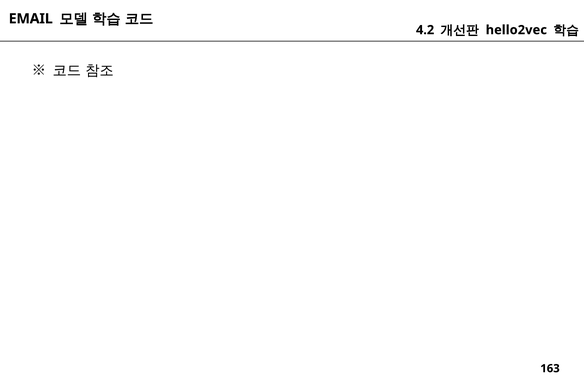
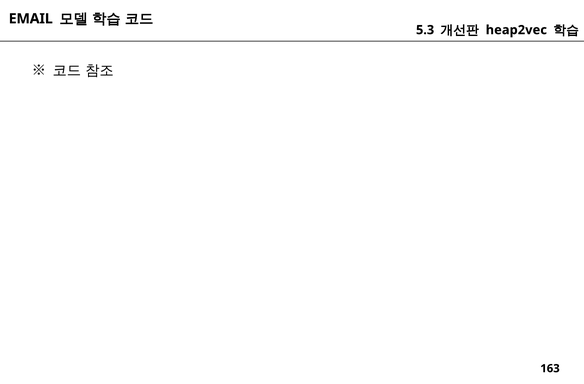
4.2: 4.2 -> 5.3
hello2vec: hello2vec -> heap2vec
